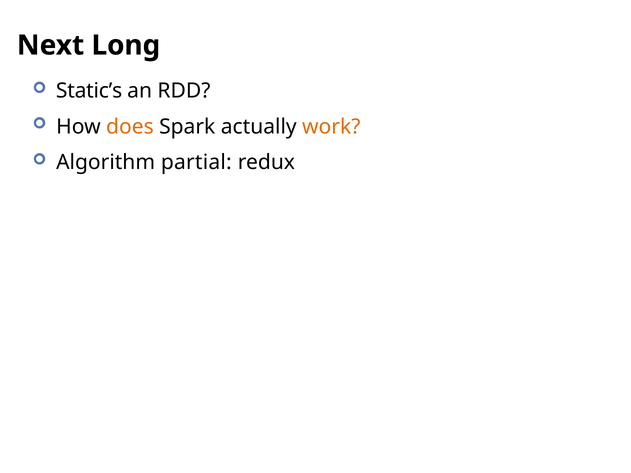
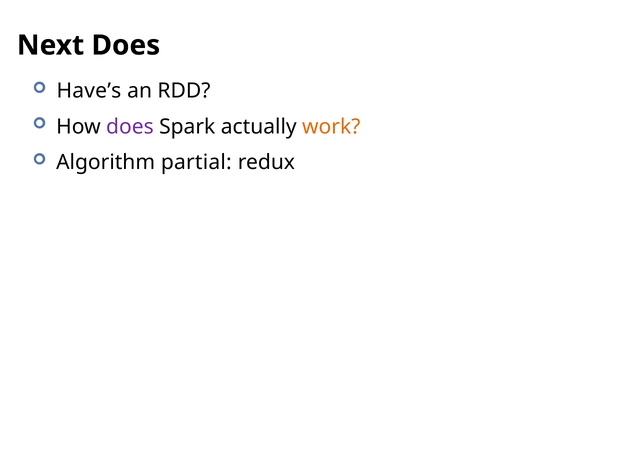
Next Long: Long -> Does
Static’s: Static’s -> Have’s
does at (130, 127) colour: orange -> purple
